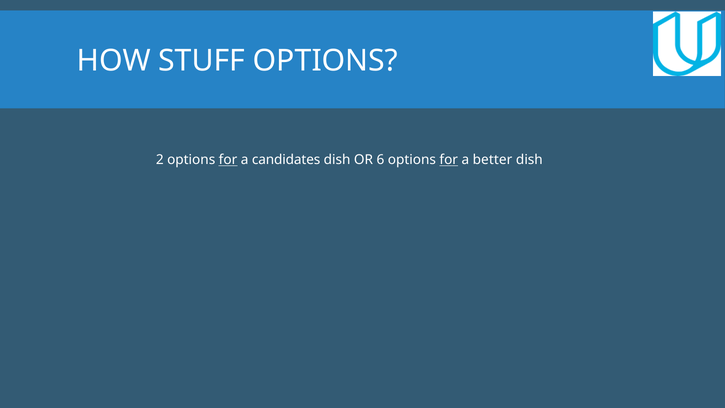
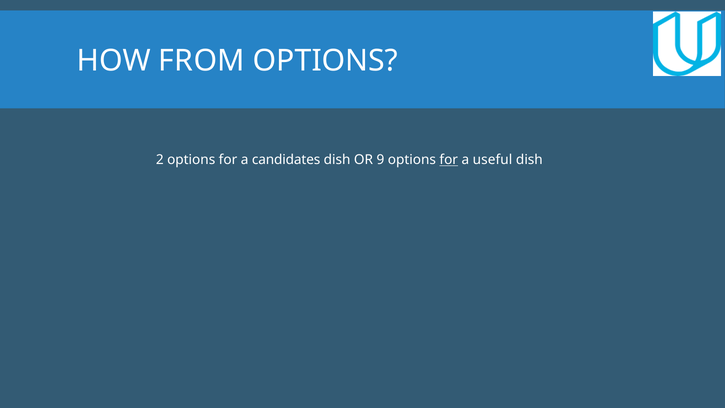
STUFF: STUFF -> FROM
for at (228, 160) underline: present -> none
6: 6 -> 9
better: better -> useful
